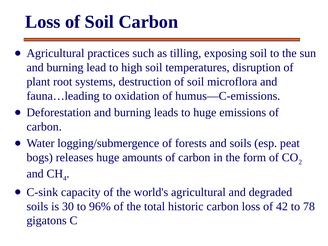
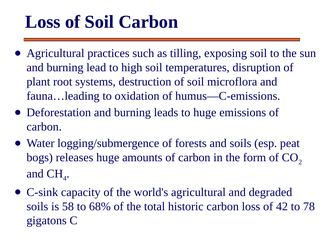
30: 30 -> 58
96%: 96% -> 68%
